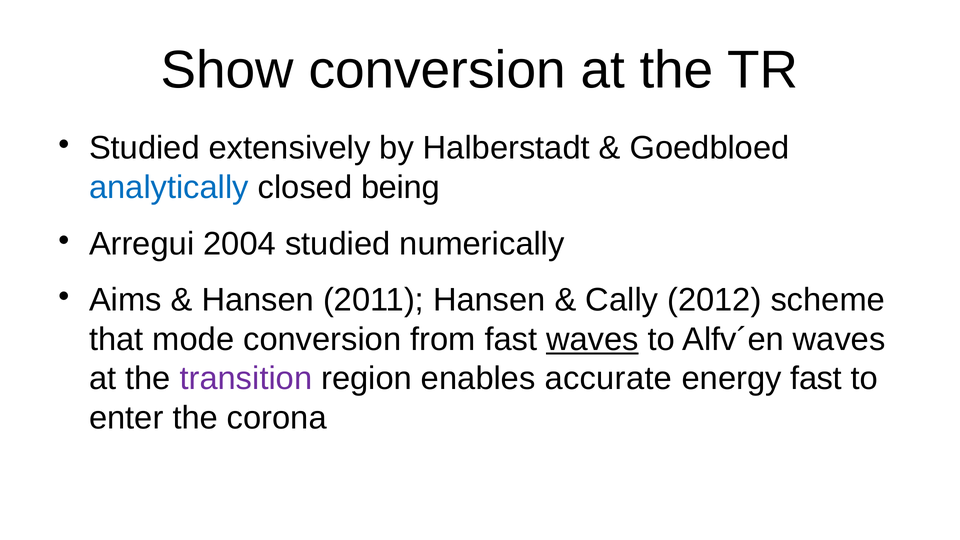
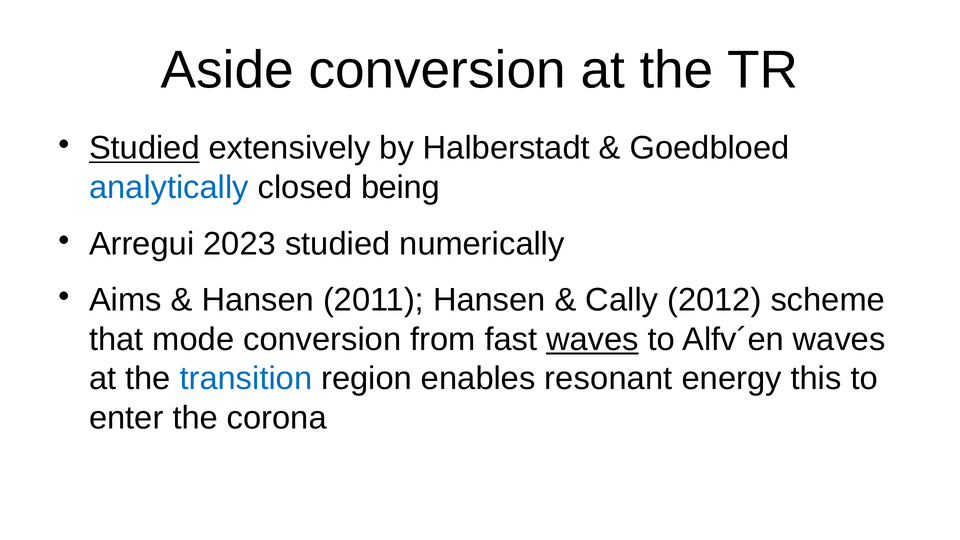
Show: Show -> Aside
Studied at (144, 148) underline: none -> present
2004: 2004 -> 2023
transition colour: purple -> blue
accurate: accurate -> resonant
energy fast: fast -> this
